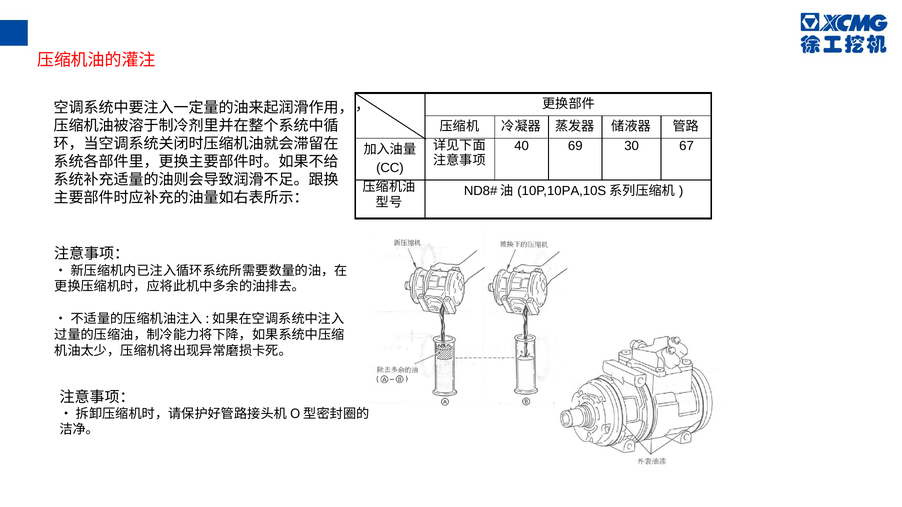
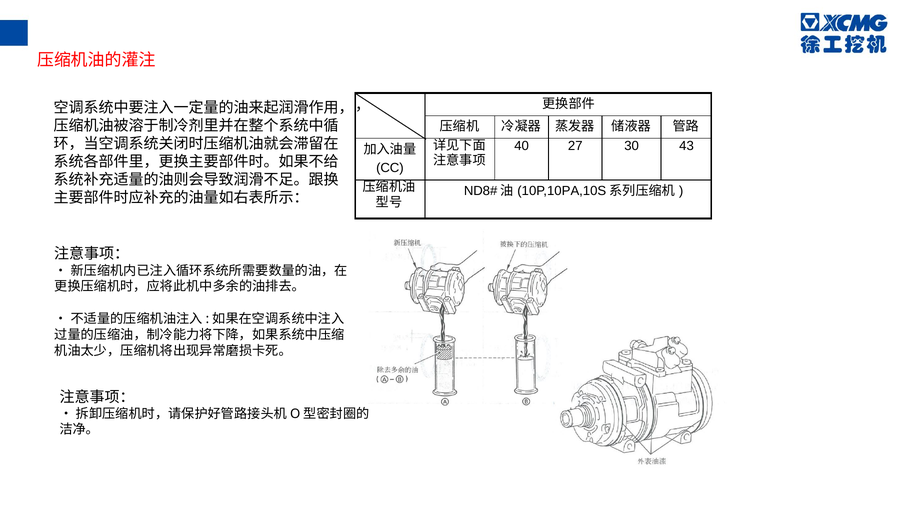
69: 69 -> 27
67: 67 -> 43
